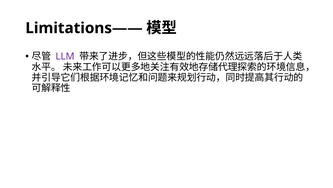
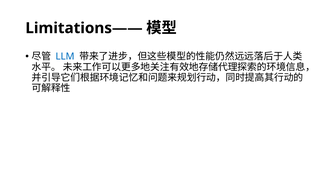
LLM colour: purple -> blue
